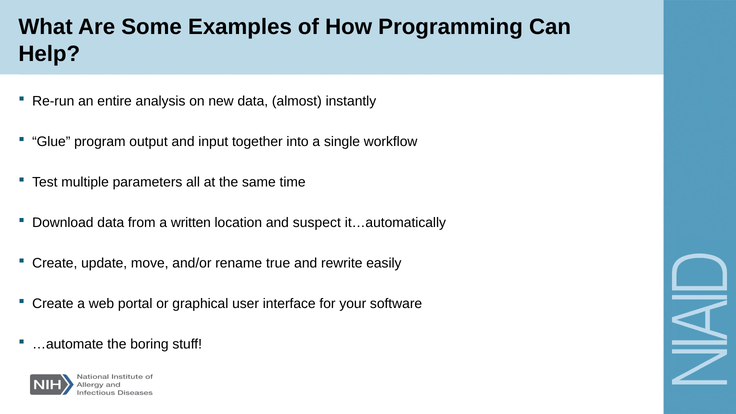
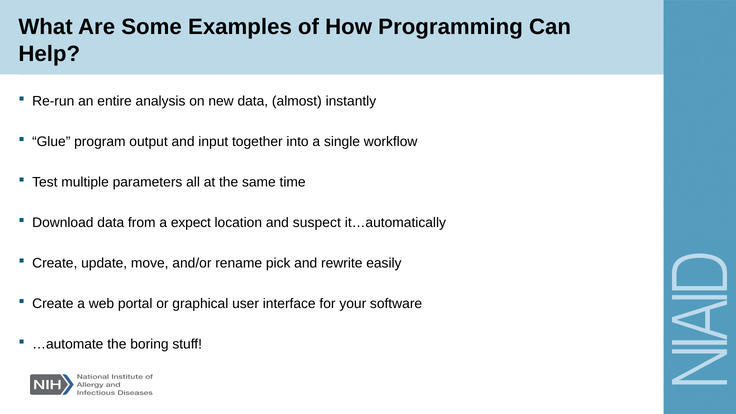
written: written -> expect
true: true -> pick
